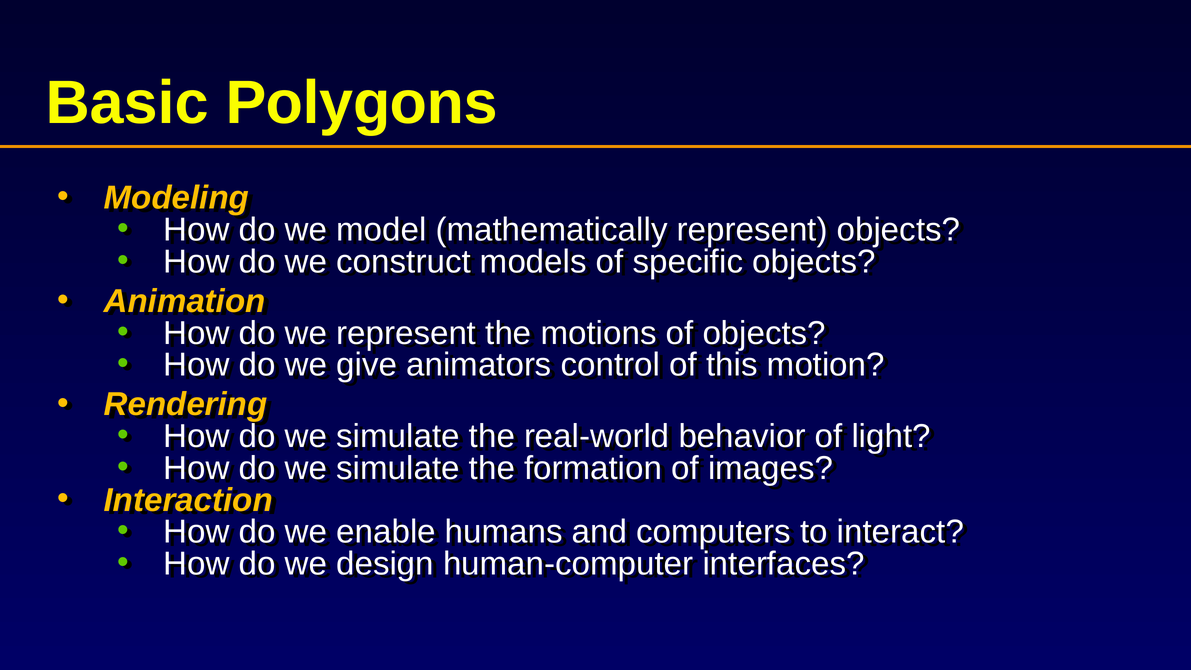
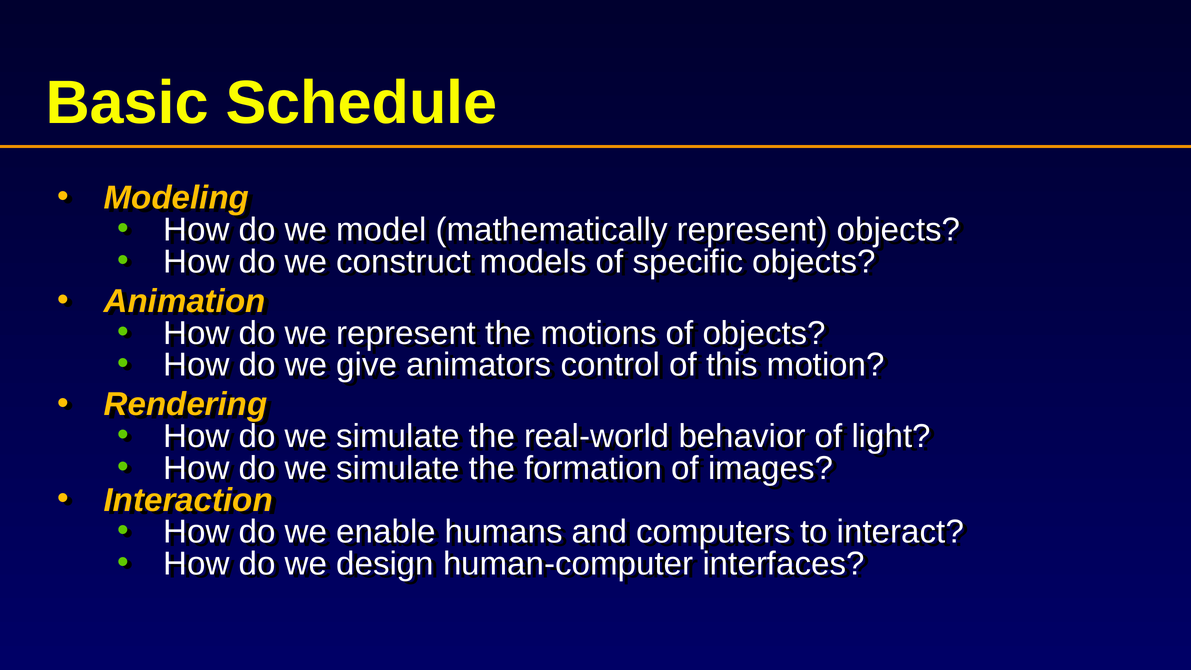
Polygons: Polygons -> Schedule
